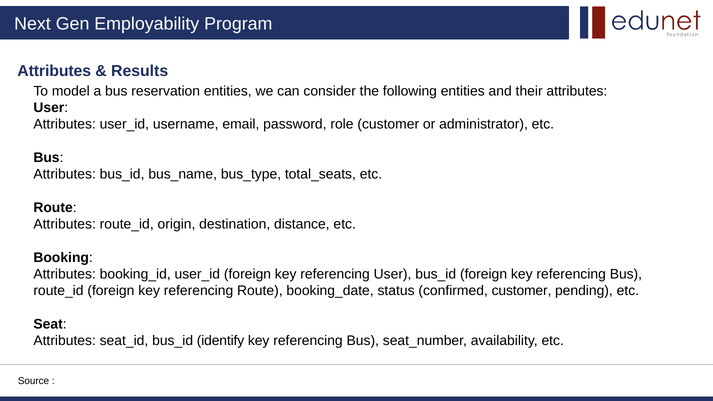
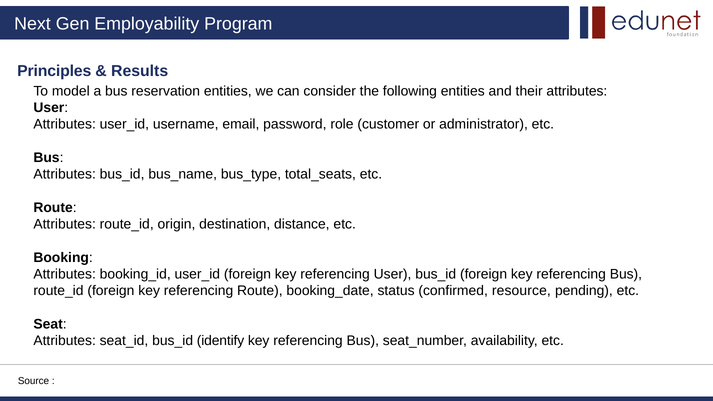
Attributes at (54, 71): Attributes -> Principles
confirmed customer: customer -> resource
